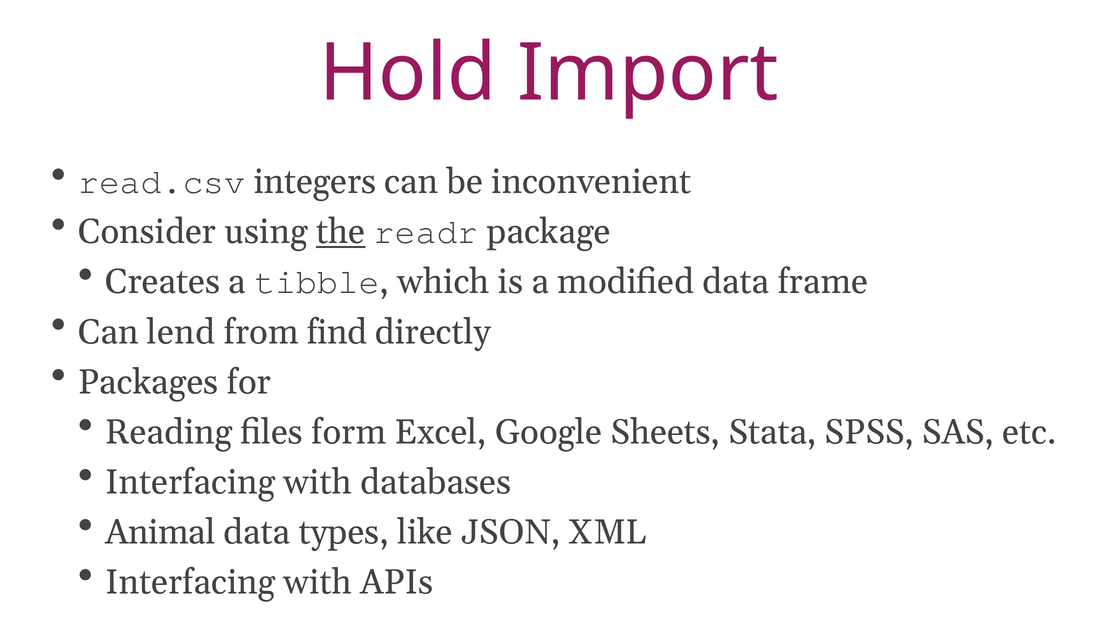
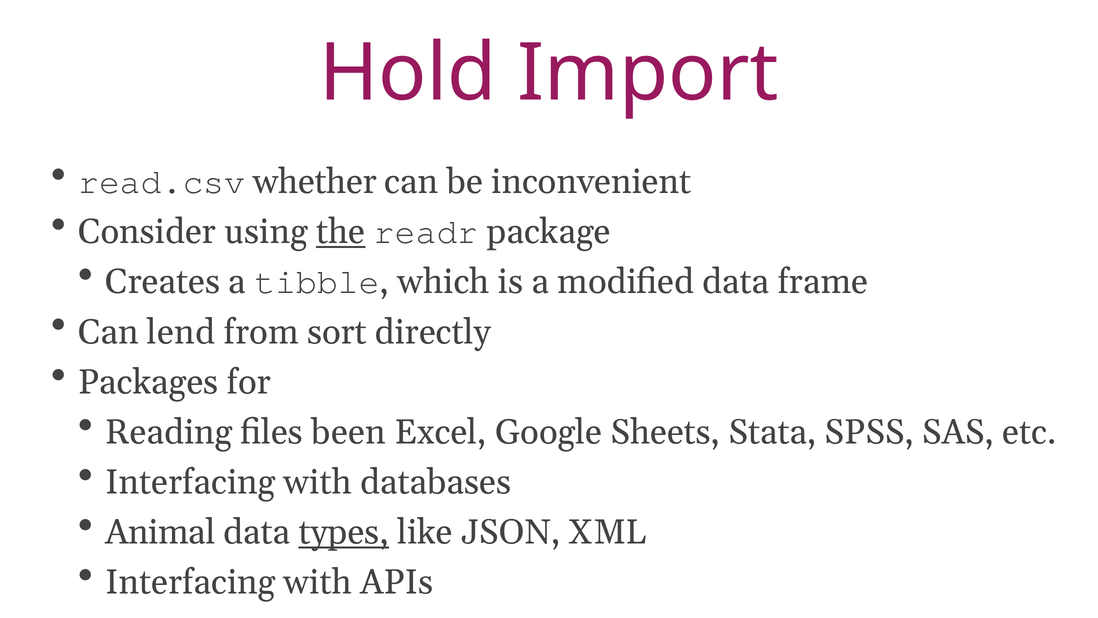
integers: integers -> whether
find: find -> sort
form: form -> been
types underline: none -> present
